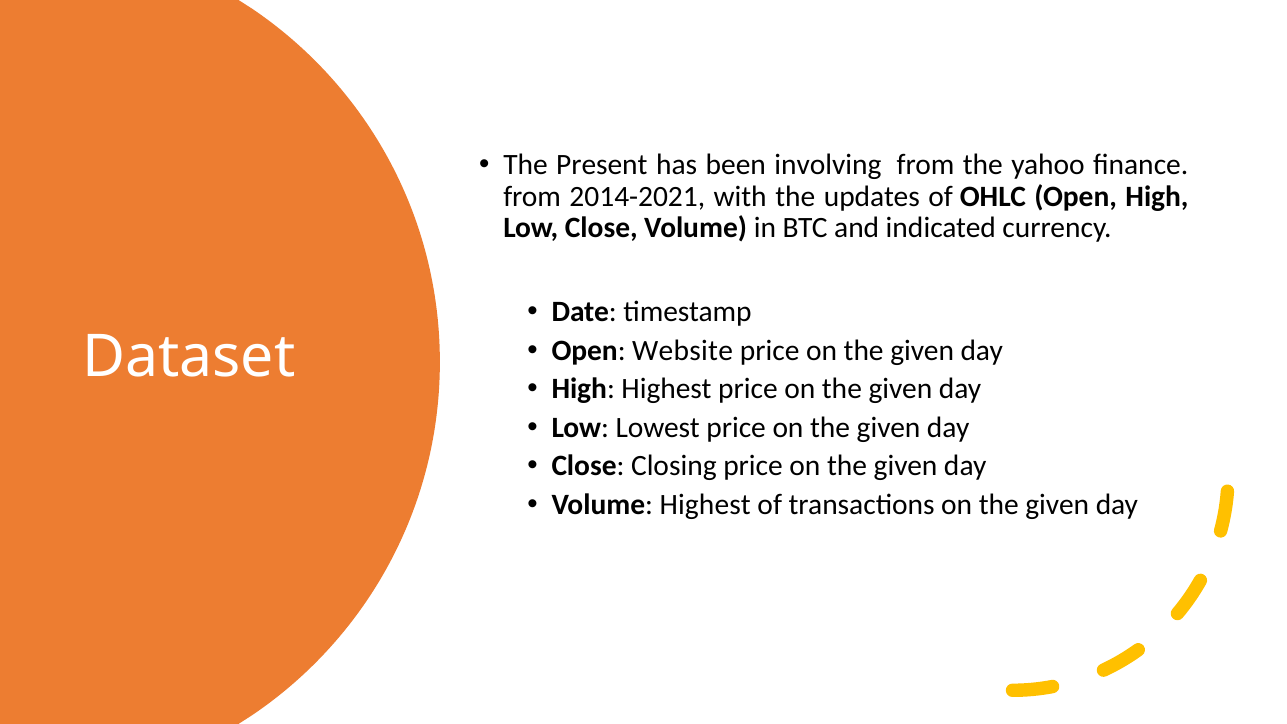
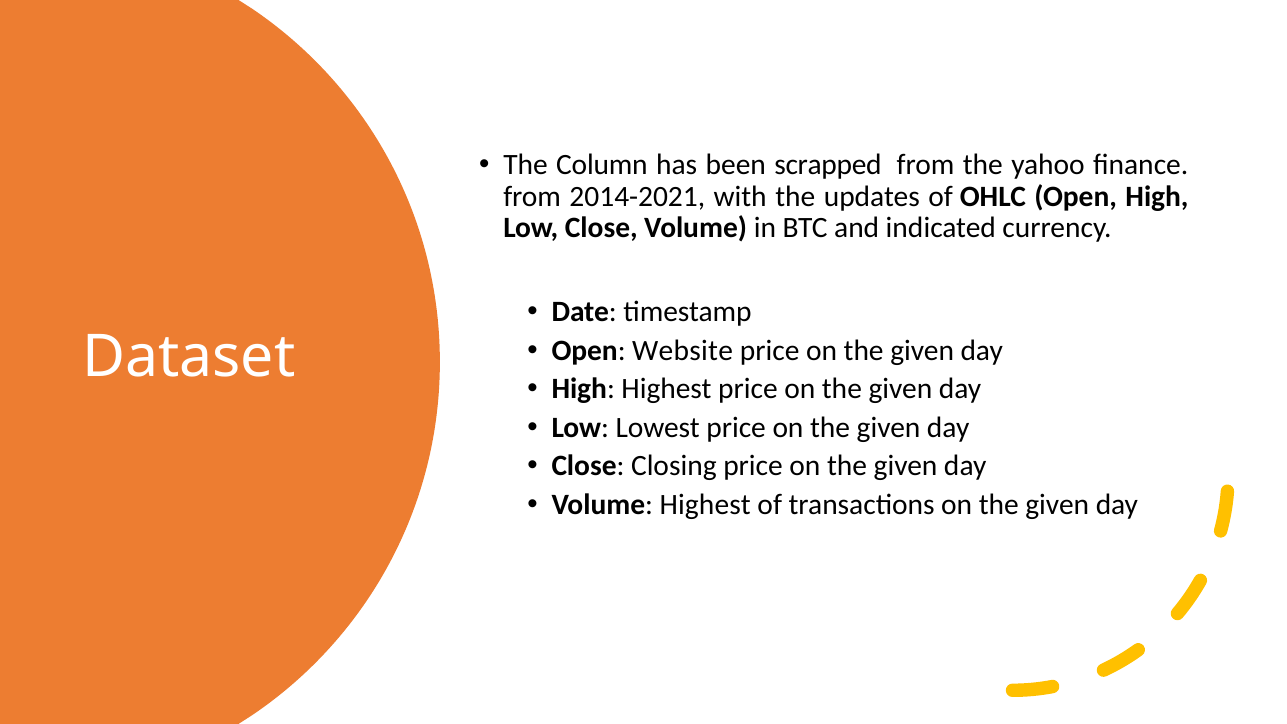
Present: Present -> Column
involving: involving -> scrapped
